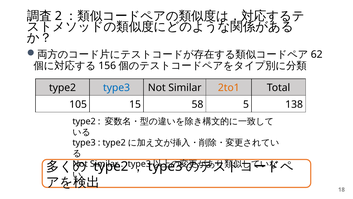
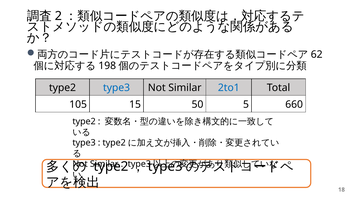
156: 156 -> 198
2to1 colour: orange -> blue
58: 58 -> 50
138: 138 -> 660
